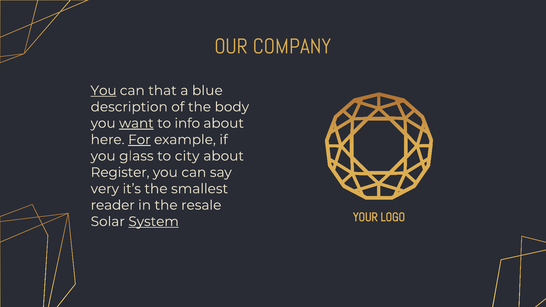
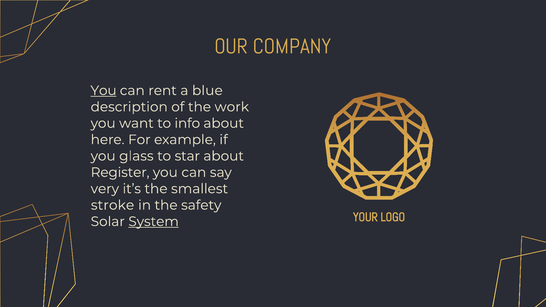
that: that -> rent
body: body -> work
want underline: present -> none
For underline: present -> none
city: city -> star
reader: reader -> stroke
resale: resale -> safety
